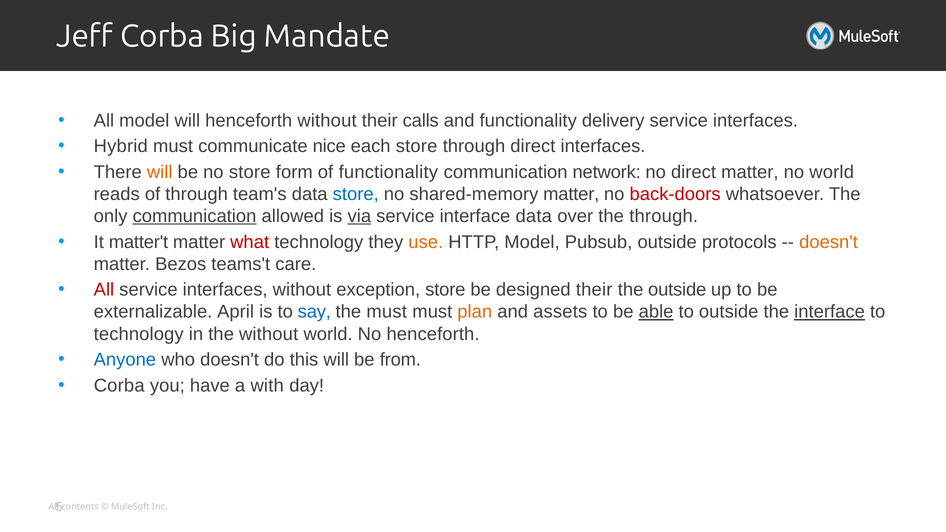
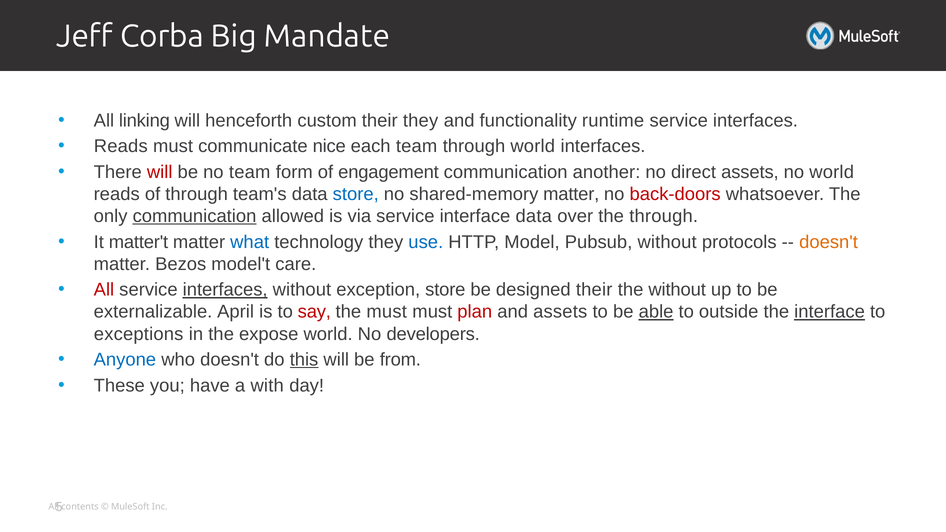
All model: model -> linking
henceforth without: without -> custom
their calls: calls -> they
delivery: delivery -> runtime
Hybrid at (121, 146): Hybrid -> Reads
each store: store -> team
through direct: direct -> world
will at (160, 172) colour: orange -> red
no store: store -> team
of functionality: functionality -> engagement
network: network -> another
direct matter: matter -> assets
via underline: present -> none
what colour: red -> blue
use colour: orange -> blue
Pubsub outside: outside -> without
teams't: teams't -> model't
interfaces at (225, 290) underline: none -> present
the outside: outside -> without
say colour: blue -> red
plan colour: orange -> red
technology at (139, 334): technology -> exceptions
the without: without -> expose
No henceforth: henceforth -> developers
this underline: none -> present
Corba at (119, 386): Corba -> These
